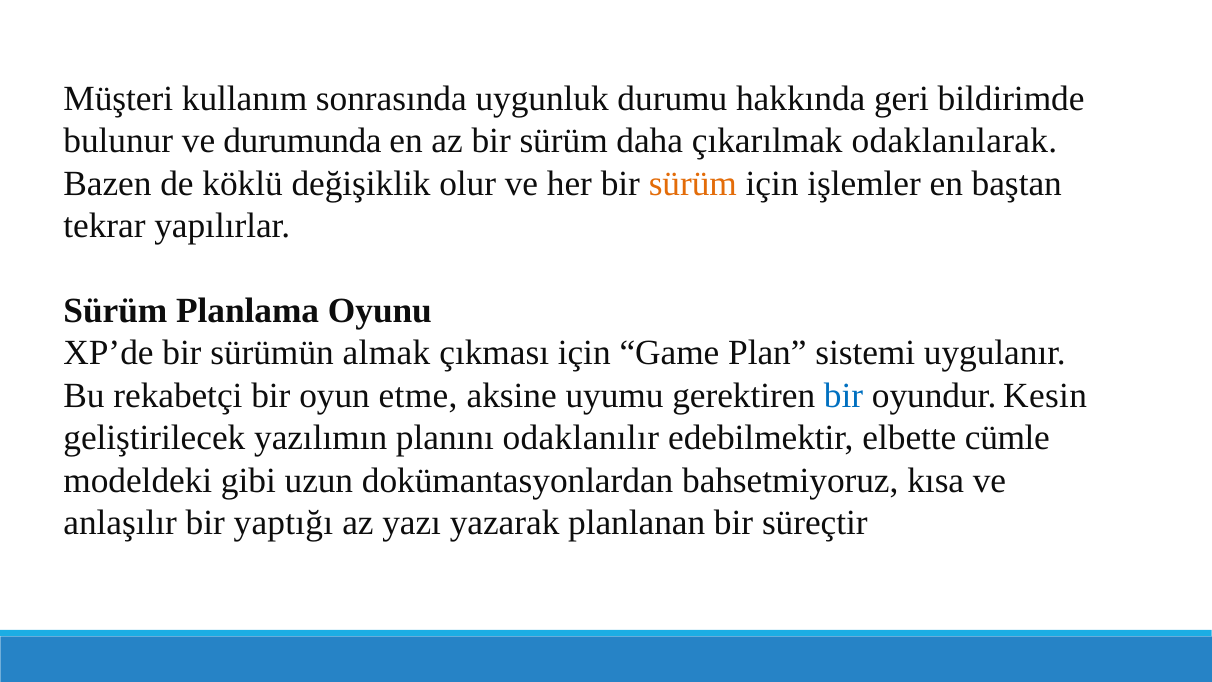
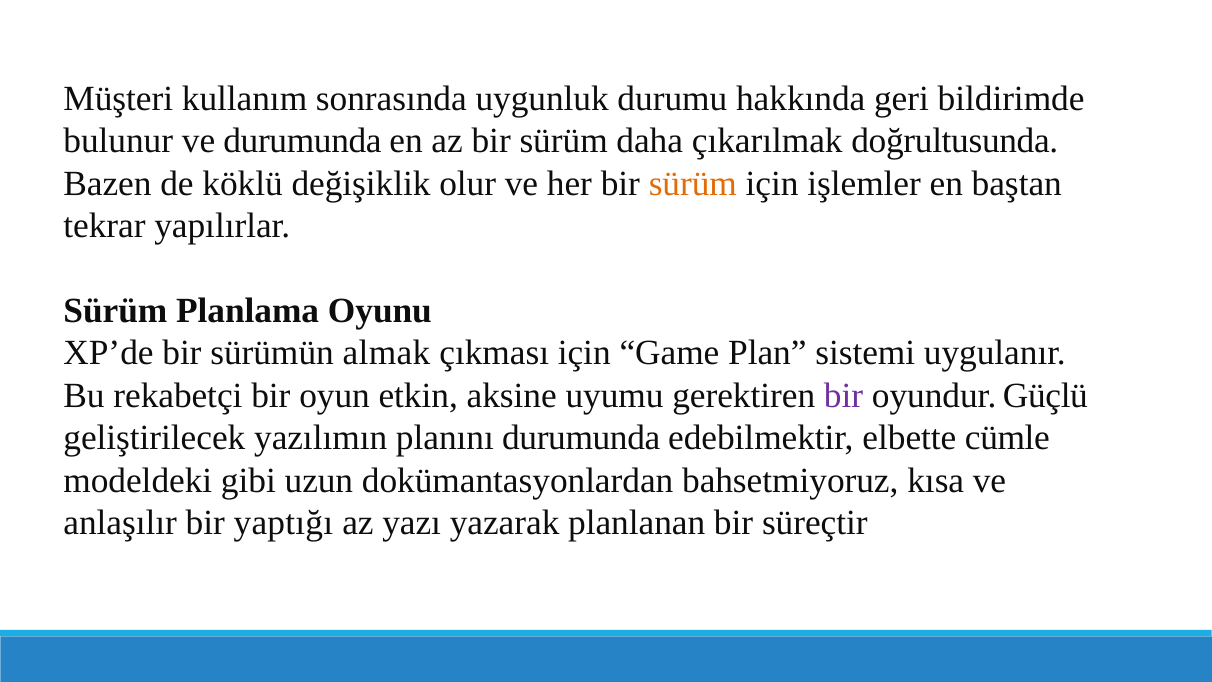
odaklanılarak: odaklanılarak -> doğrultusunda
etme: etme -> etkin
bir at (844, 395) colour: blue -> purple
Kesin: Kesin -> Güçlü
planını odaklanılır: odaklanılır -> durumunda
